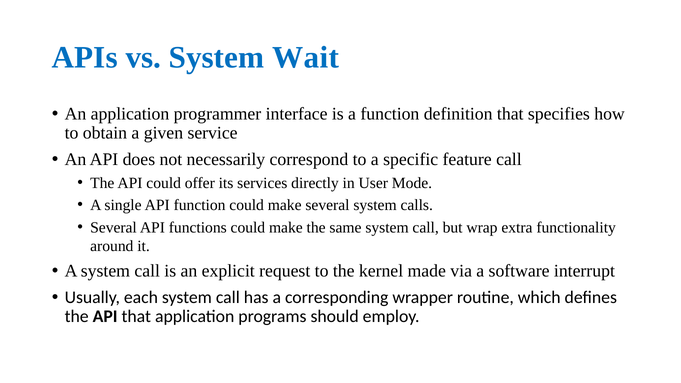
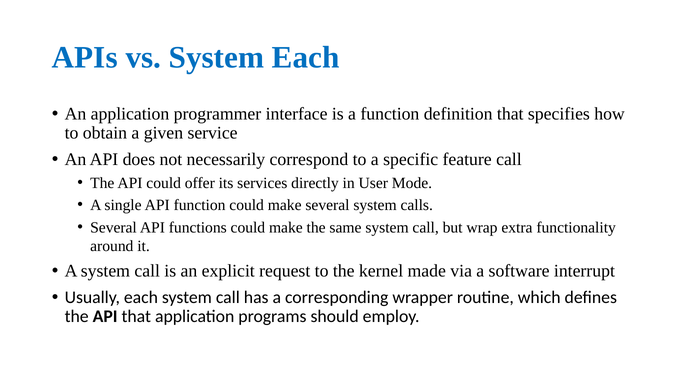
System Wait: Wait -> Each
